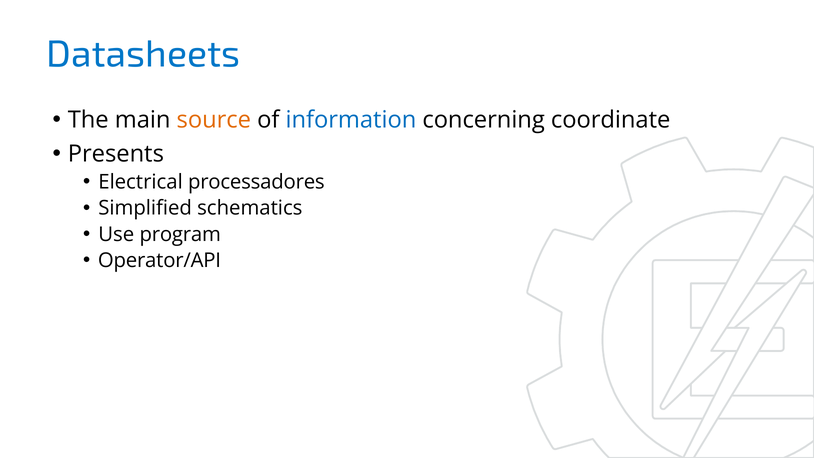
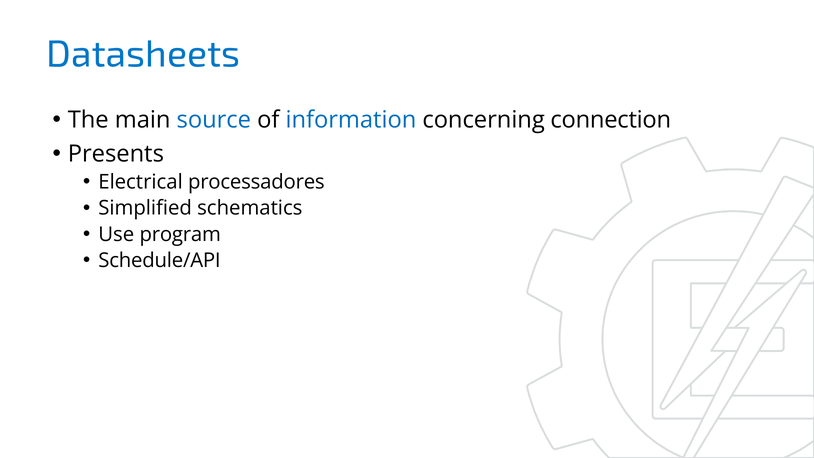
source colour: orange -> blue
coordinate: coordinate -> connection
Operator/API: Operator/API -> Schedule/API
